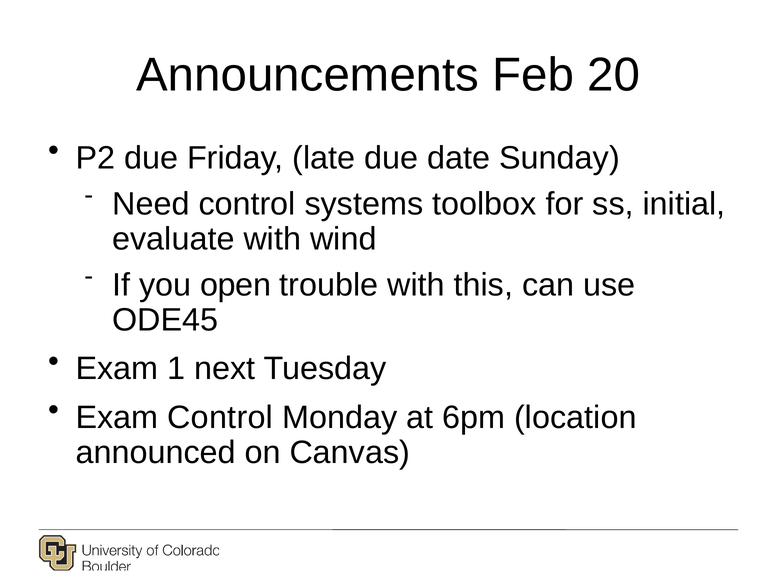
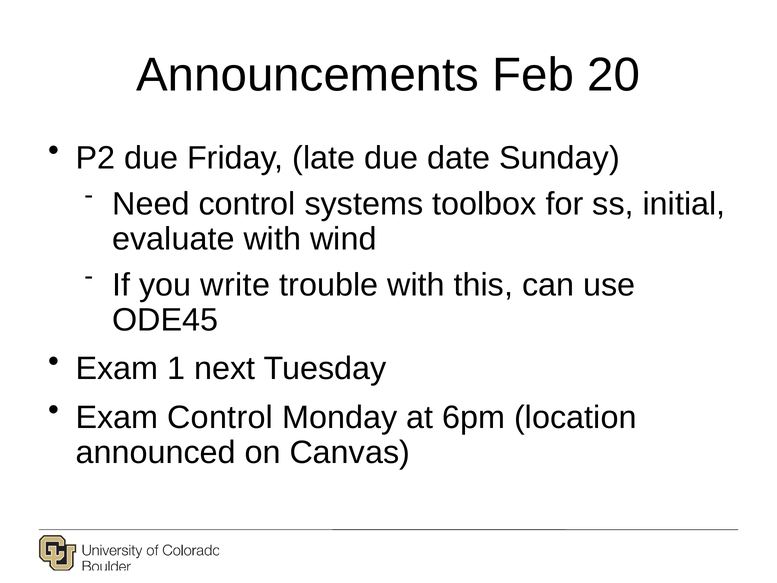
open: open -> write
